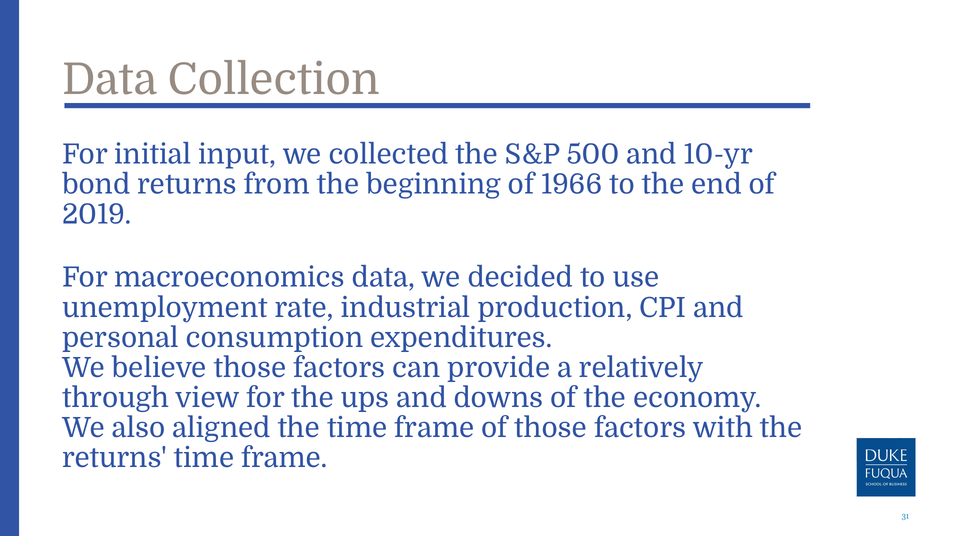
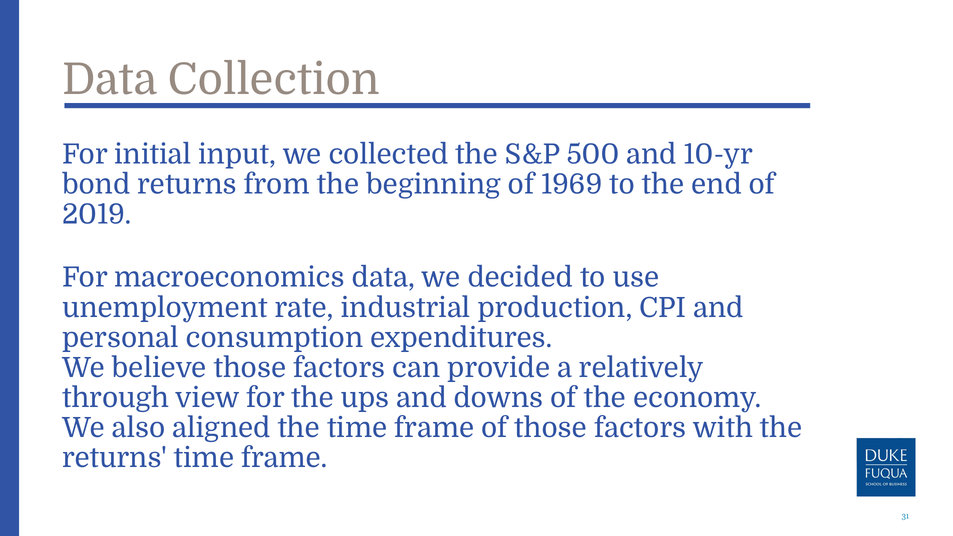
1966: 1966 -> 1969
